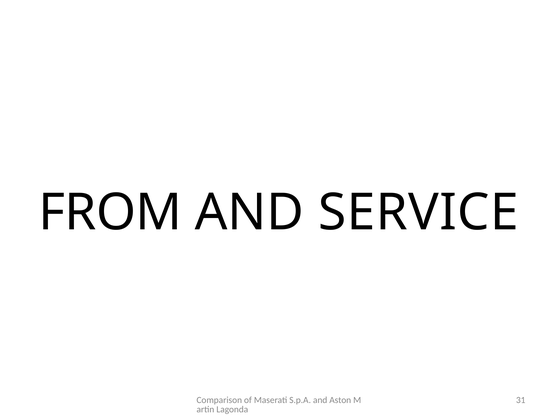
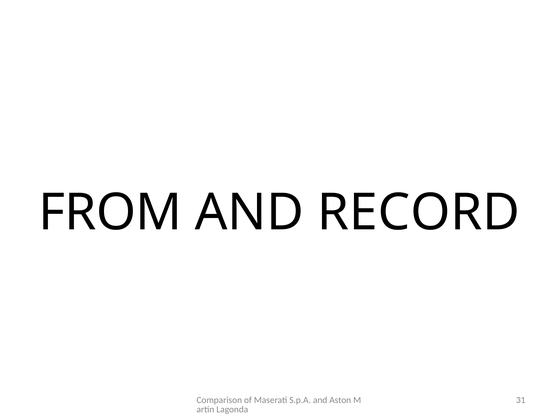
SERVICE: SERVICE -> RECORD
